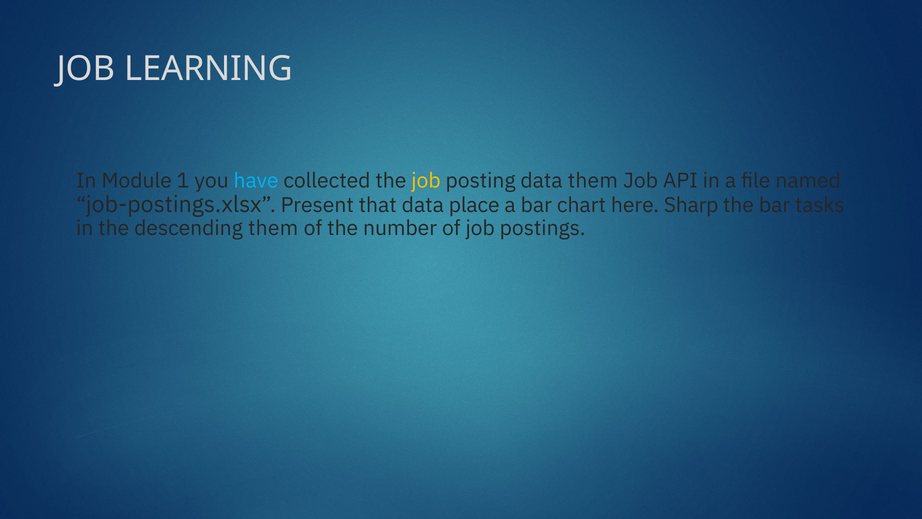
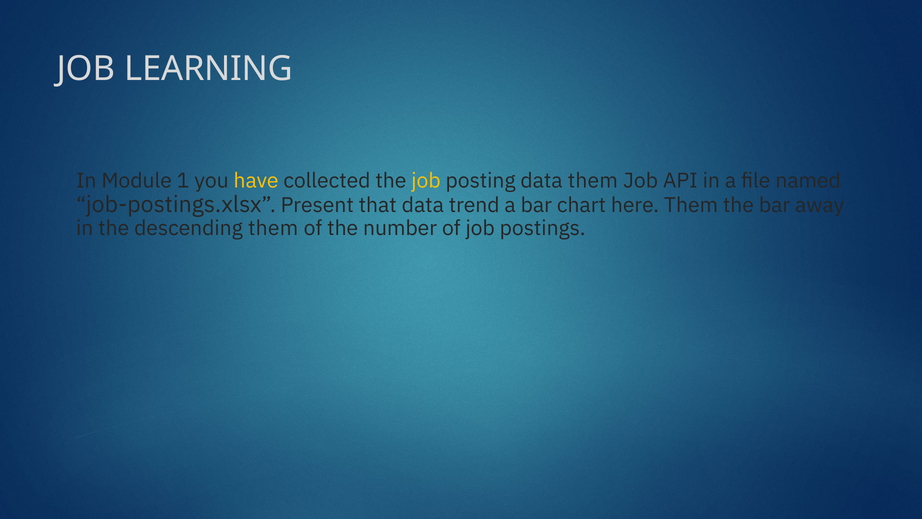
have colour: light blue -> yellow
place: place -> trend
here Sharp: Sharp -> Them
tasks: tasks -> away
